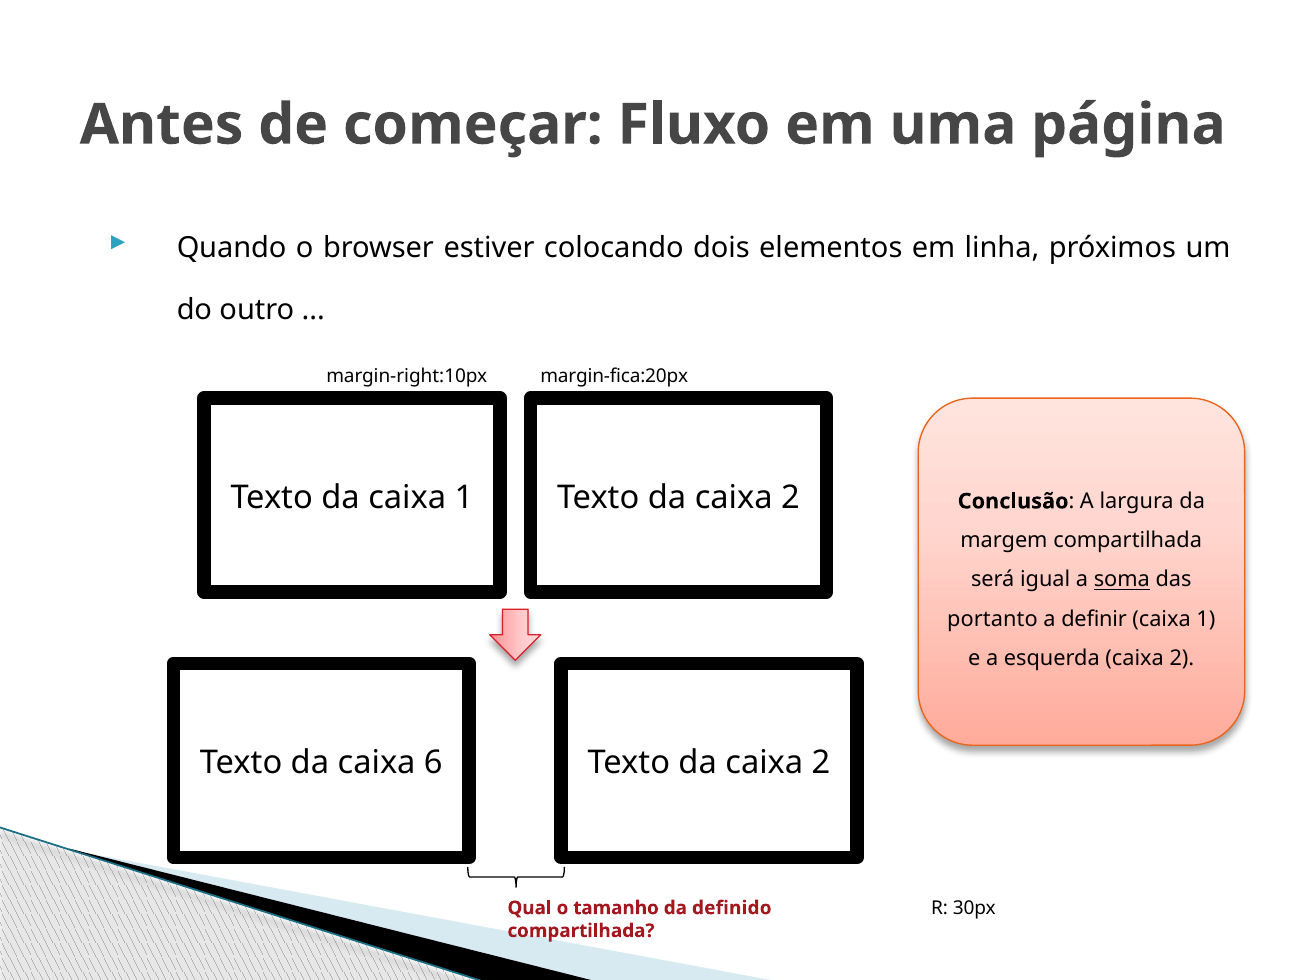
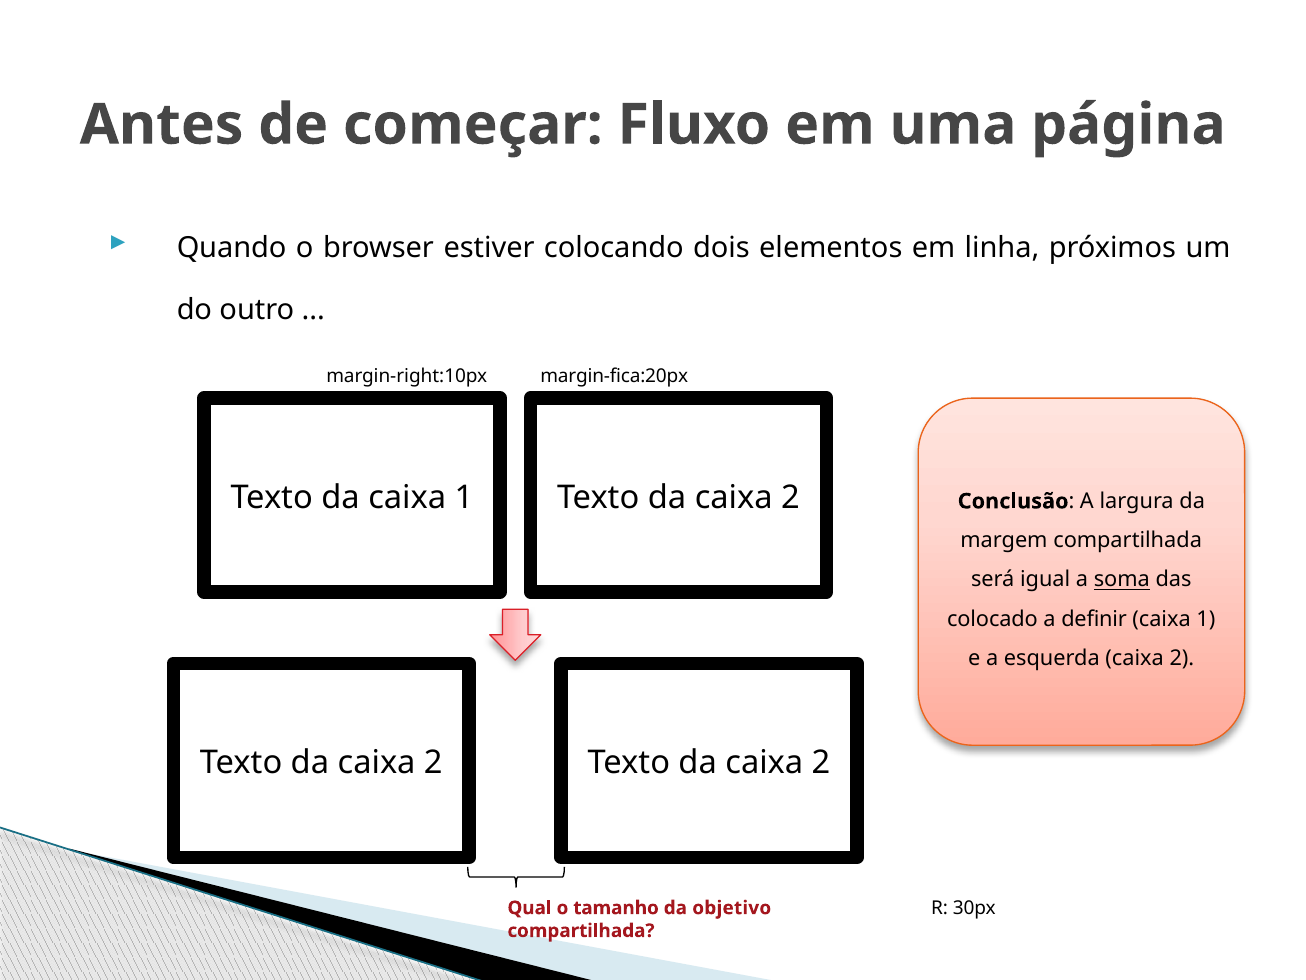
portanto: portanto -> colocado
6 at (433, 762): 6 -> 2
definido: definido -> objetivo
